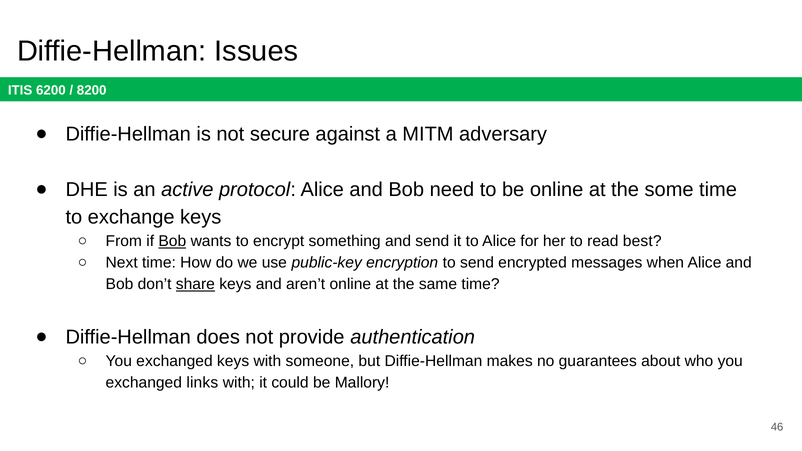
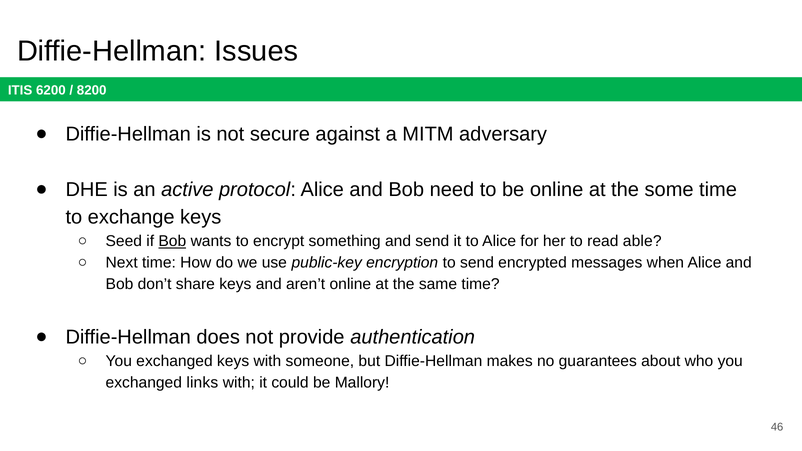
From: From -> Seed
best: best -> able
share underline: present -> none
